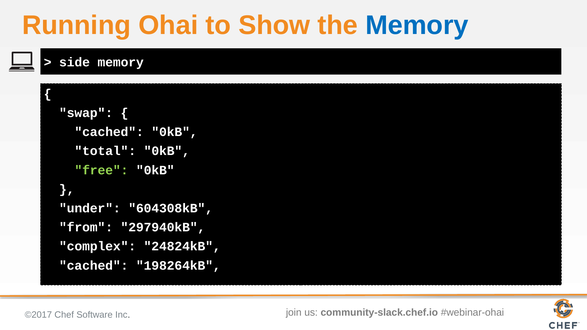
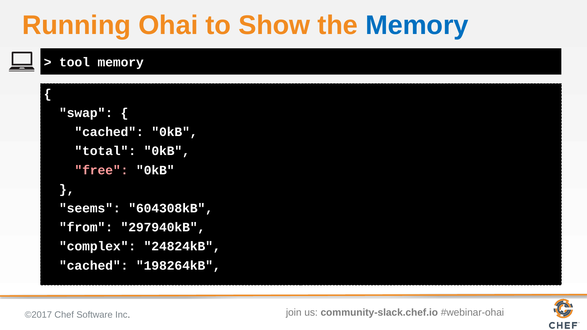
side: side -> tool
free colour: light green -> pink
under: under -> seems
